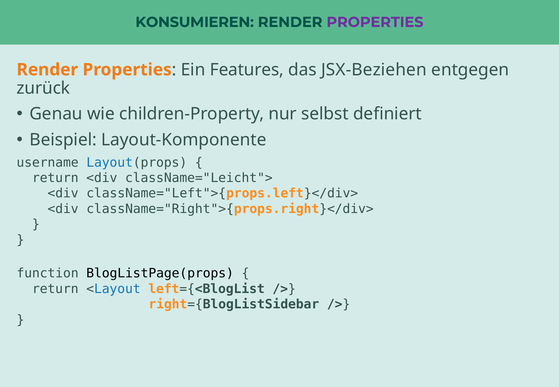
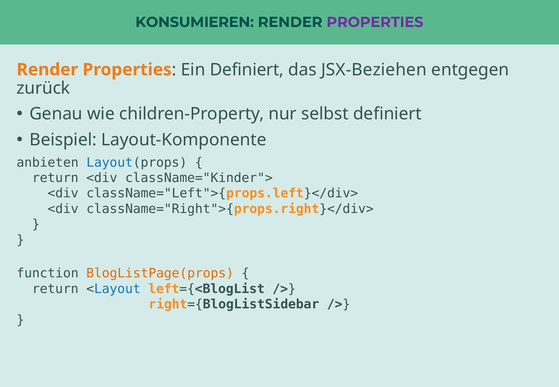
Ein Features: Features -> Definiert
username: username -> anbieten
className="Leicht">: className="Leicht"> -> className="Kinder">
BlogListPage(props colour: black -> orange
